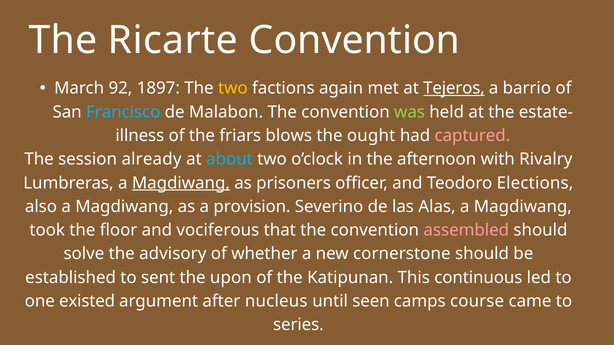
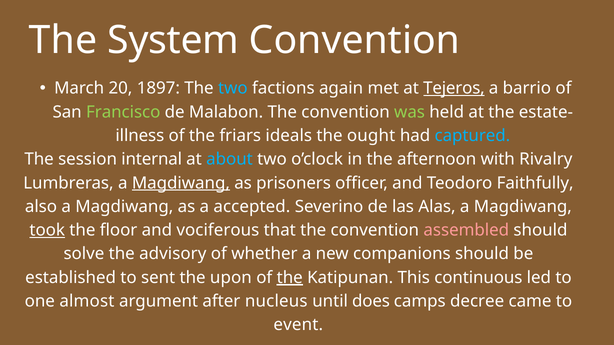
Ricarte: Ricarte -> System
92: 92 -> 20
two at (233, 88) colour: yellow -> light blue
Francisco colour: light blue -> light green
blows: blows -> ideals
captured colour: pink -> light blue
already: already -> internal
Elections: Elections -> Faithfully
provision: provision -> accepted
took underline: none -> present
cornerstone: cornerstone -> companions
the at (290, 278) underline: none -> present
existed: existed -> almost
seen: seen -> does
course: course -> decree
series: series -> event
